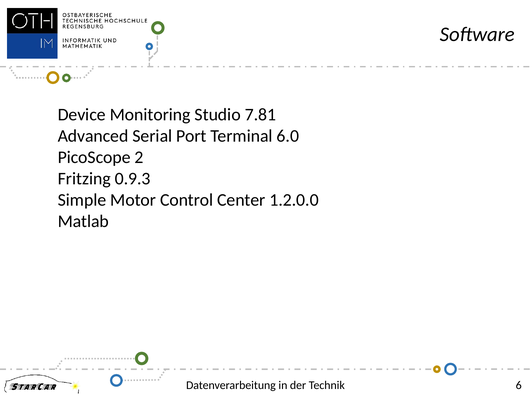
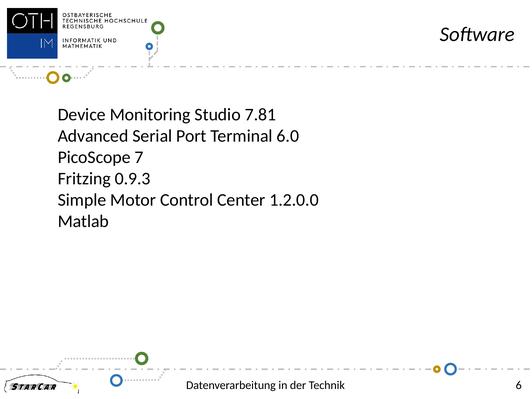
2: 2 -> 7
